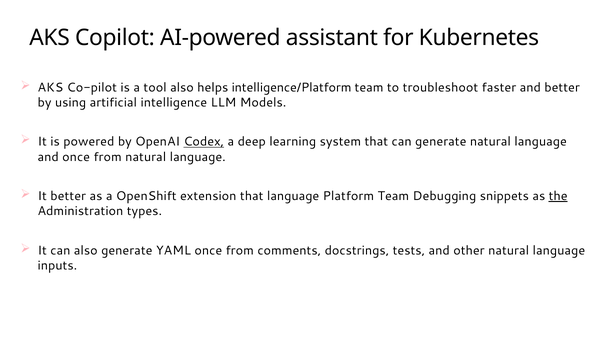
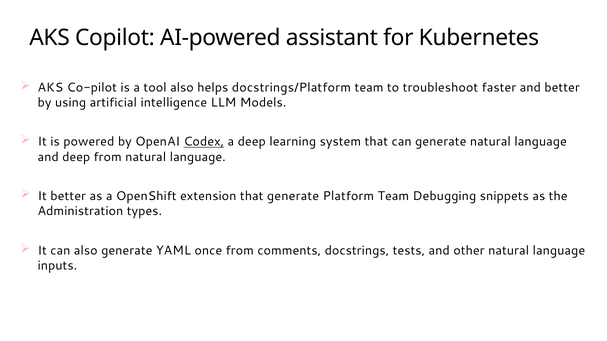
intelligence/Platform: intelligence/Platform -> docstrings/Platform
and once: once -> deep
that language: language -> generate
the underline: present -> none
